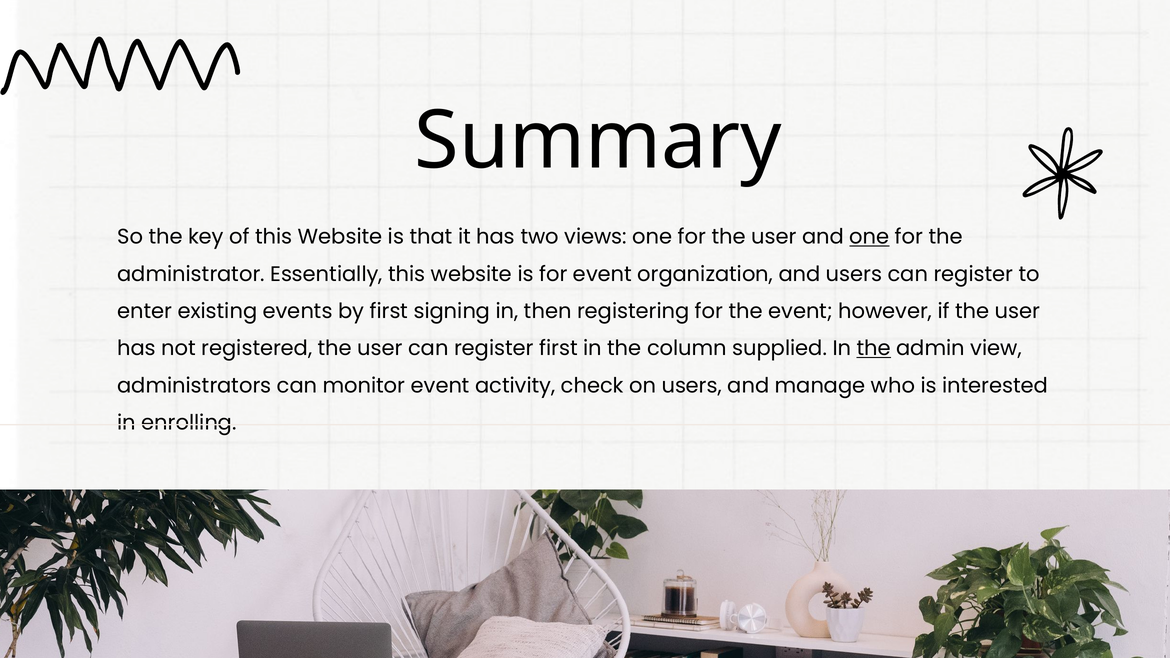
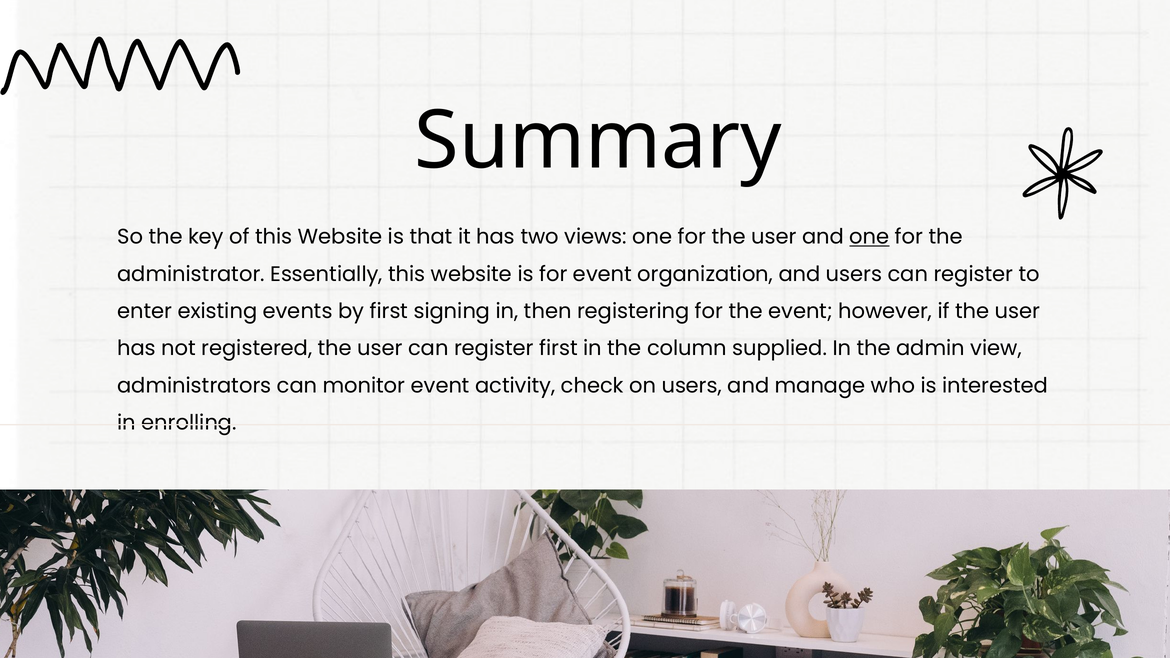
the at (874, 349) underline: present -> none
